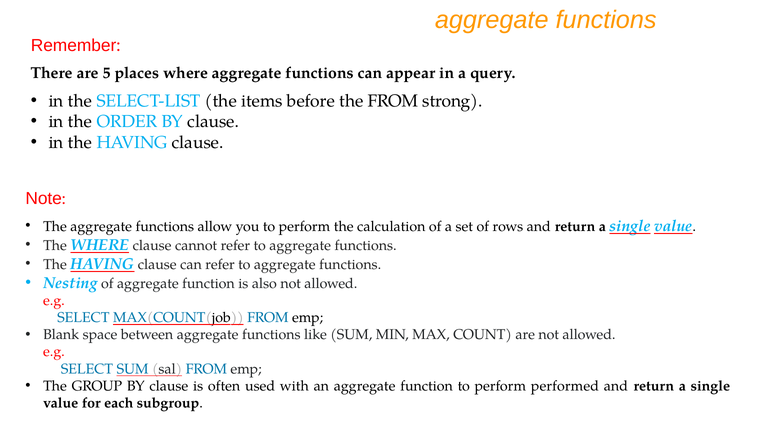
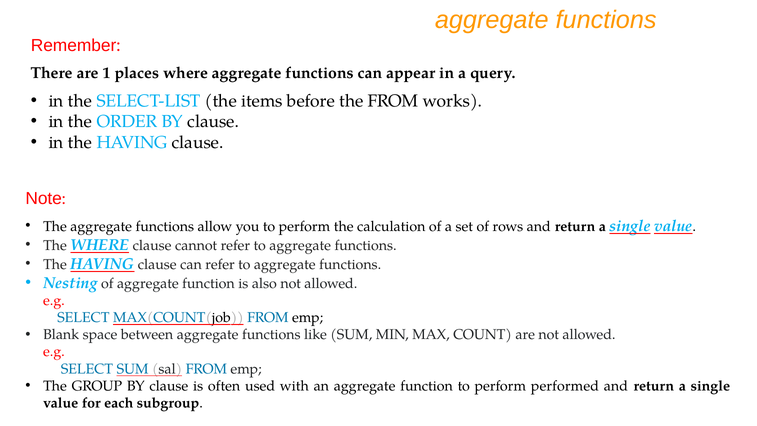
5: 5 -> 1
strong: strong -> works
